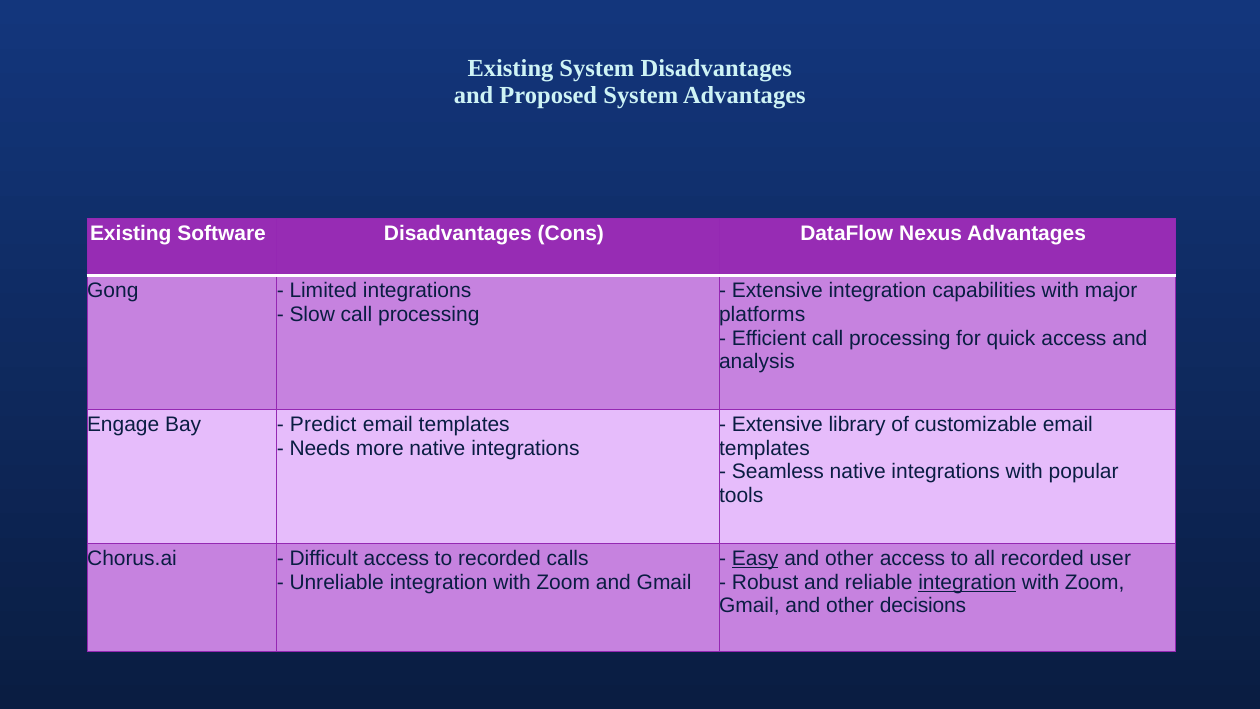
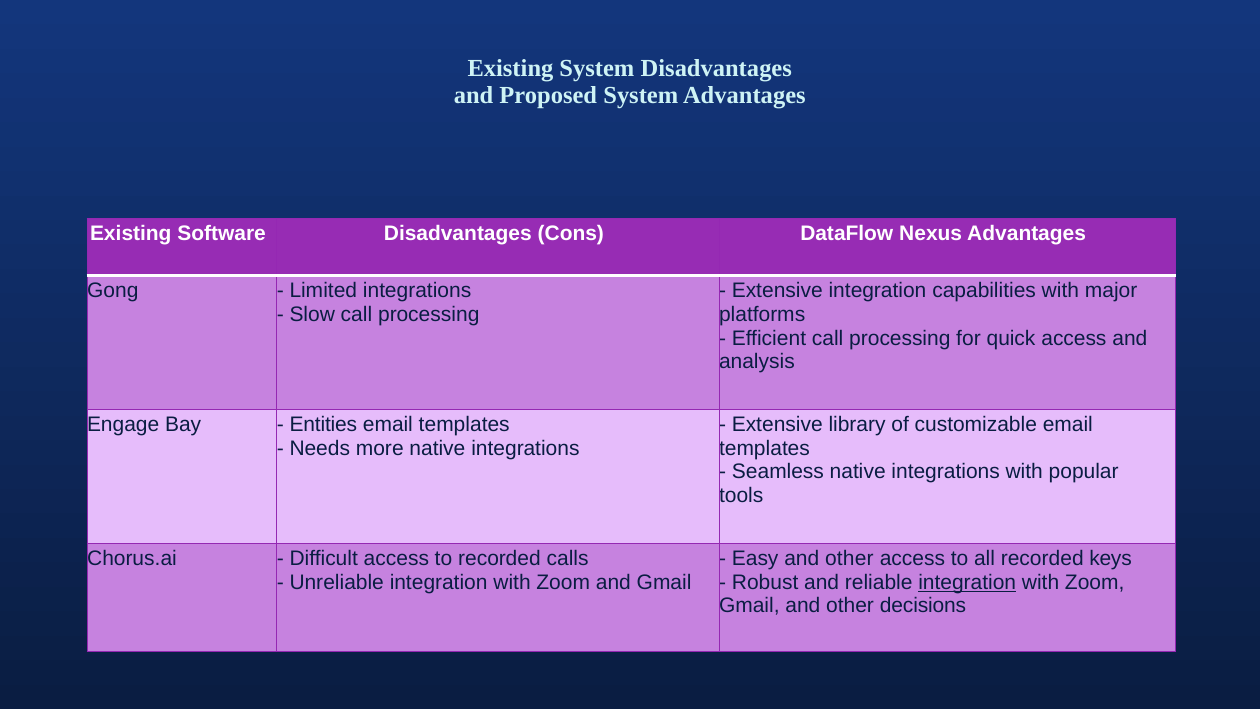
Predict: Predict -> Entities
Easy underline: present -> none
user: user -> keys
